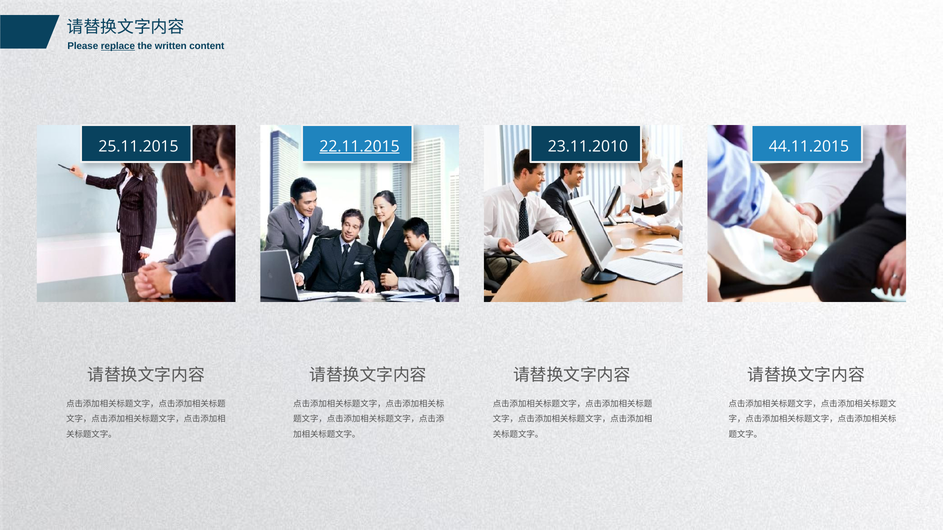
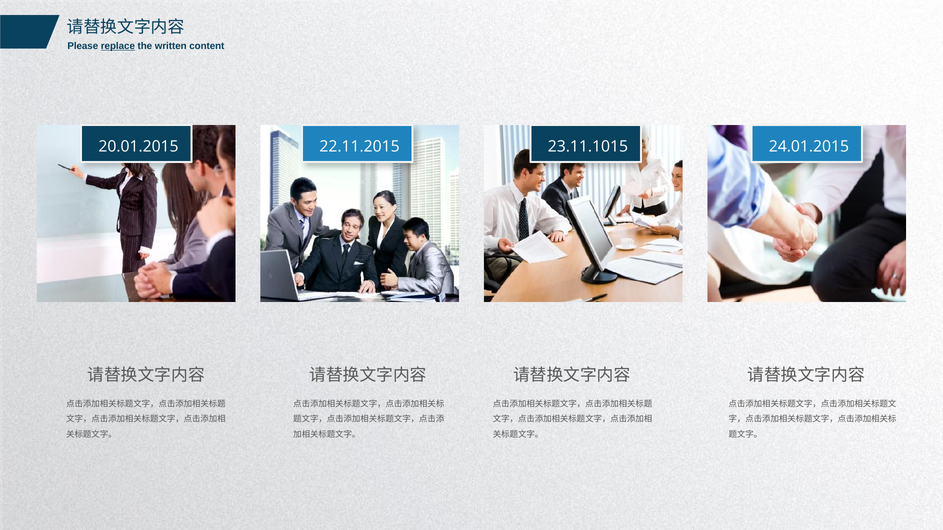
25.11.2015: 25.11.2015 -> 20.01.2015
22.11.2015 underline: present -> none
23.11.2010: 23.11.2010 -> 23.11.1015
44.11.2015: 44.11.2015 -> 24.01.2015
